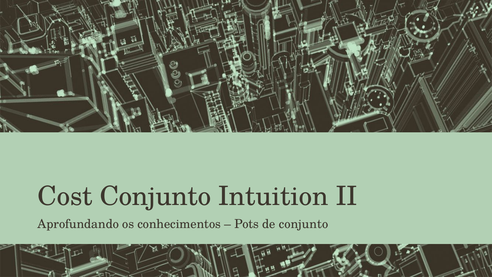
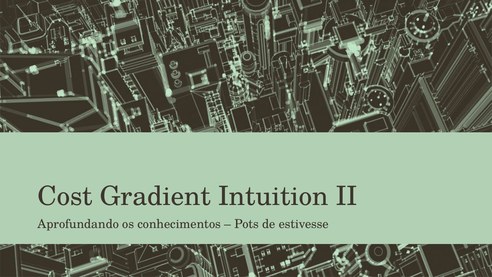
Cost Conjunto: Conjunto -> Gradient
de conjunto: conjunto -> estivesse
